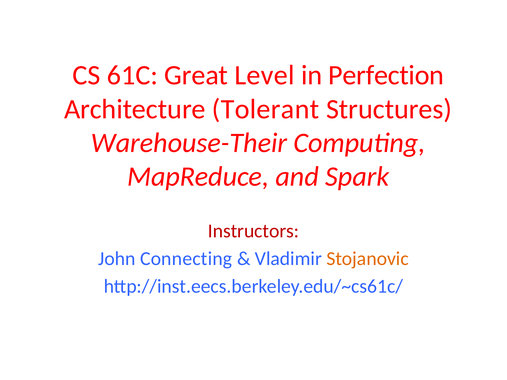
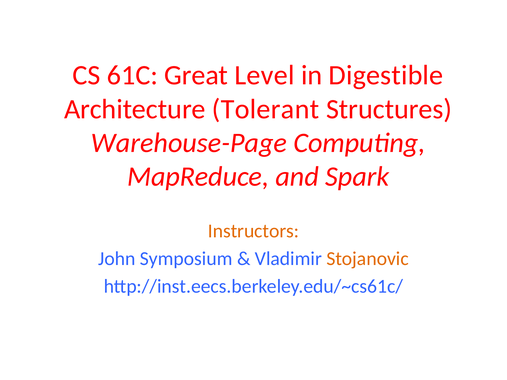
Perfection: Perfection -> Digestible
Warehouse-Their: Warehouse-Their -> Warehouse-Page
Instructors colour: red -> orange
Connecting: Connecting -> Symposium
